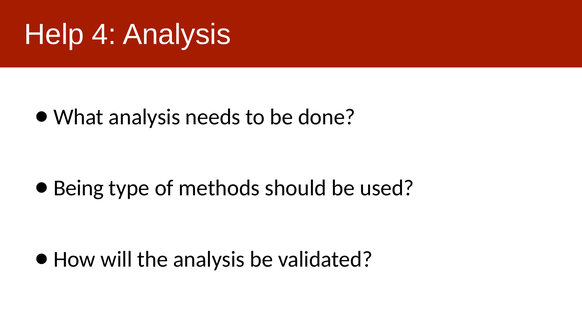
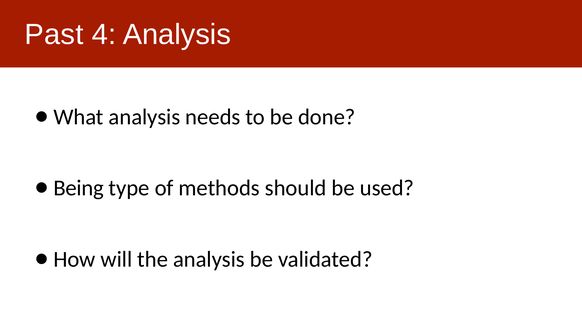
Help: Help -> Past
